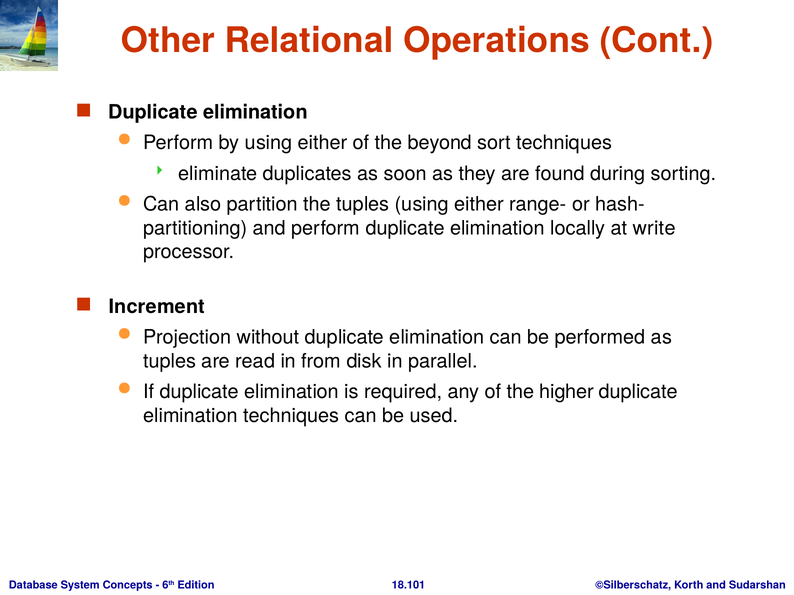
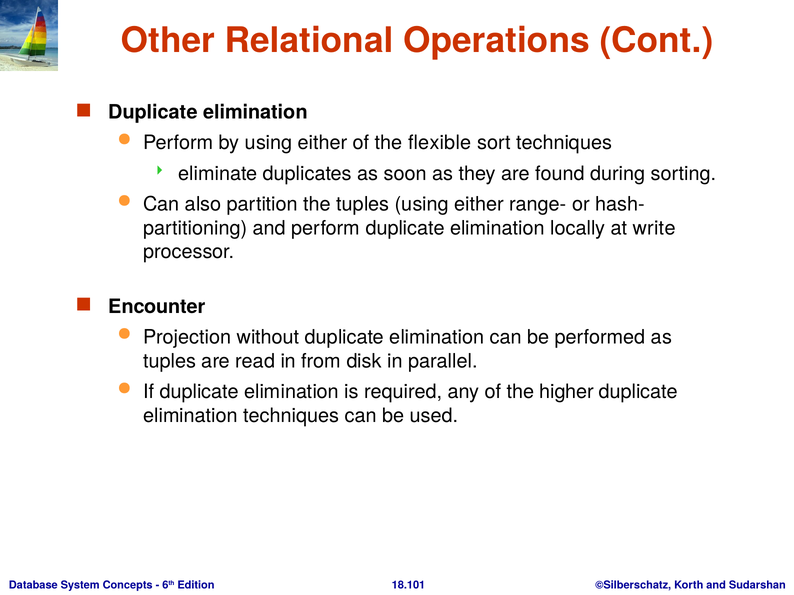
beyond: beyond -> flexible
Increment: Increment -> Encounter
